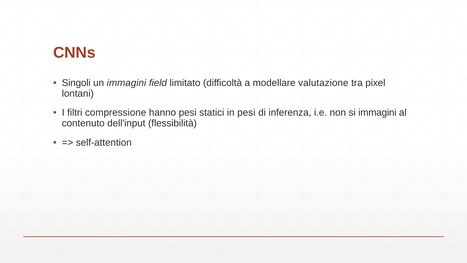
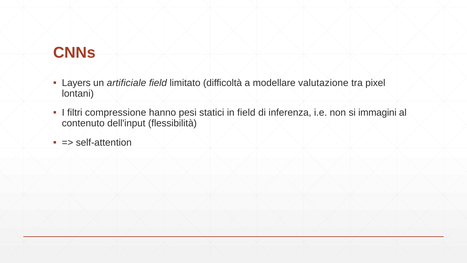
Singoli: Singoli -> Layers
un immagini: immagini -> artificiale
in pesi: pesi -> field
